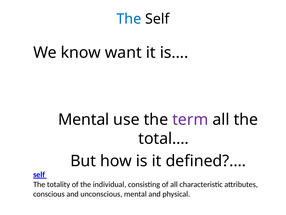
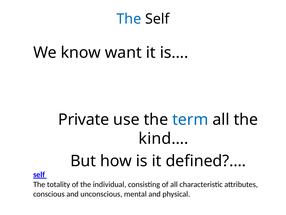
Mental at (84, 119): Mental -> Private
term colour: purple -> blue
total…: total… -> kind…
